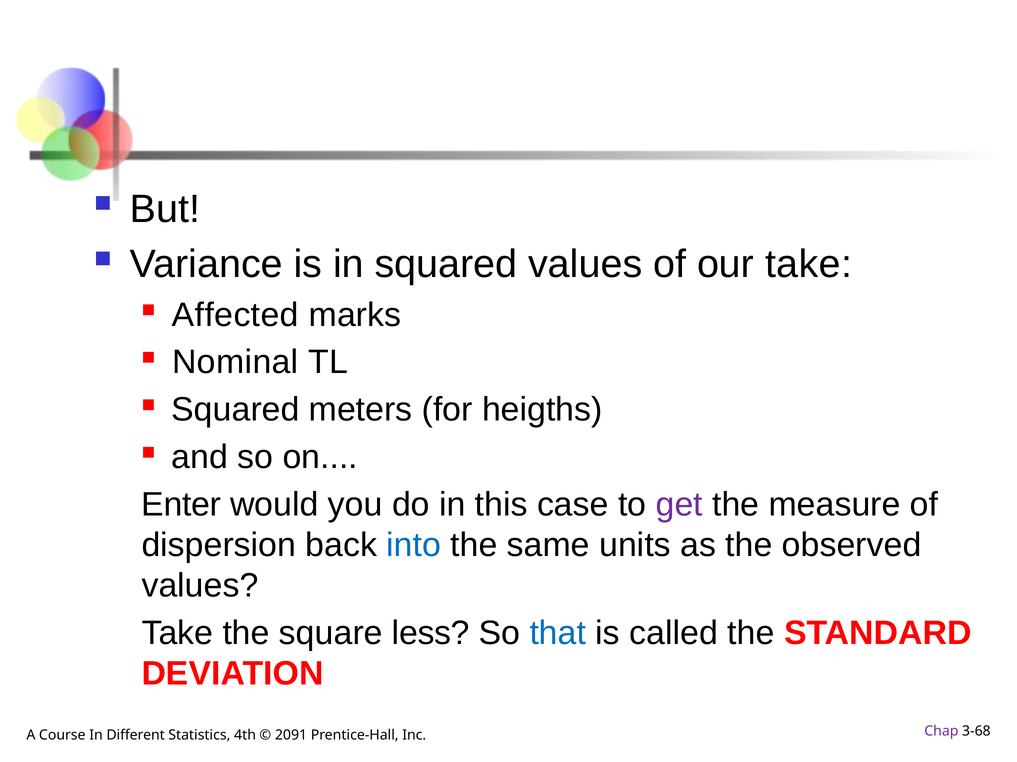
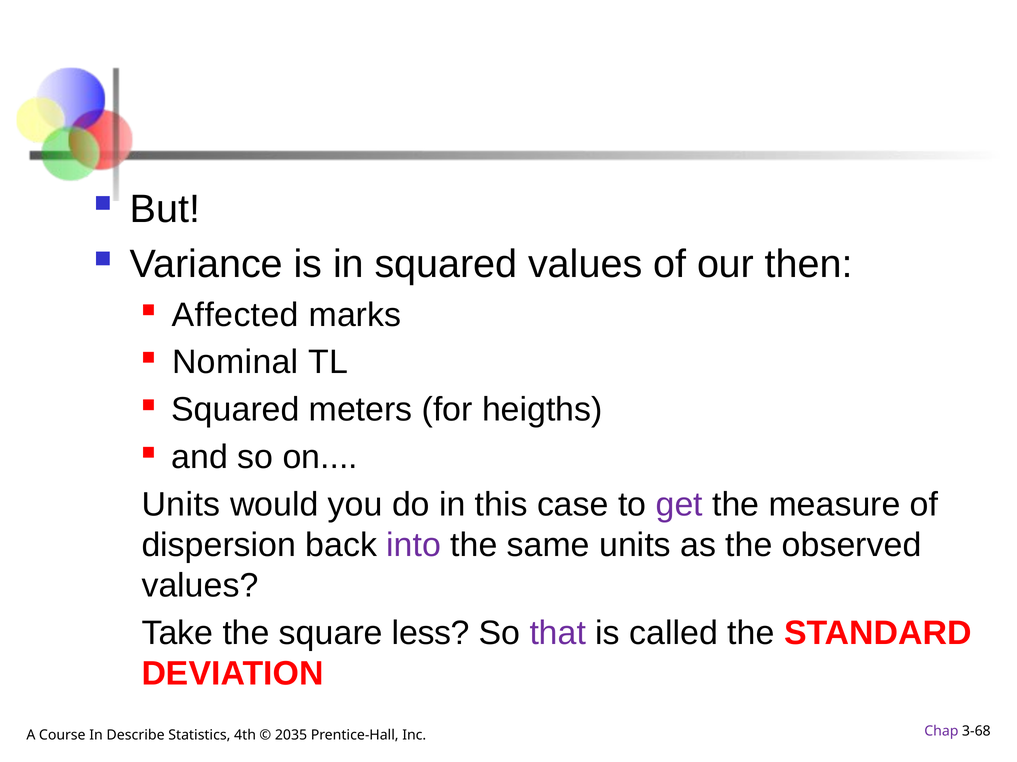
our take: take -> then
Enter at (181, 505): Enter -> Units
into colour: blue -> purple
that colour: blue -> purple
Different: Different -> Describe
2091: 2091 -> 2035
